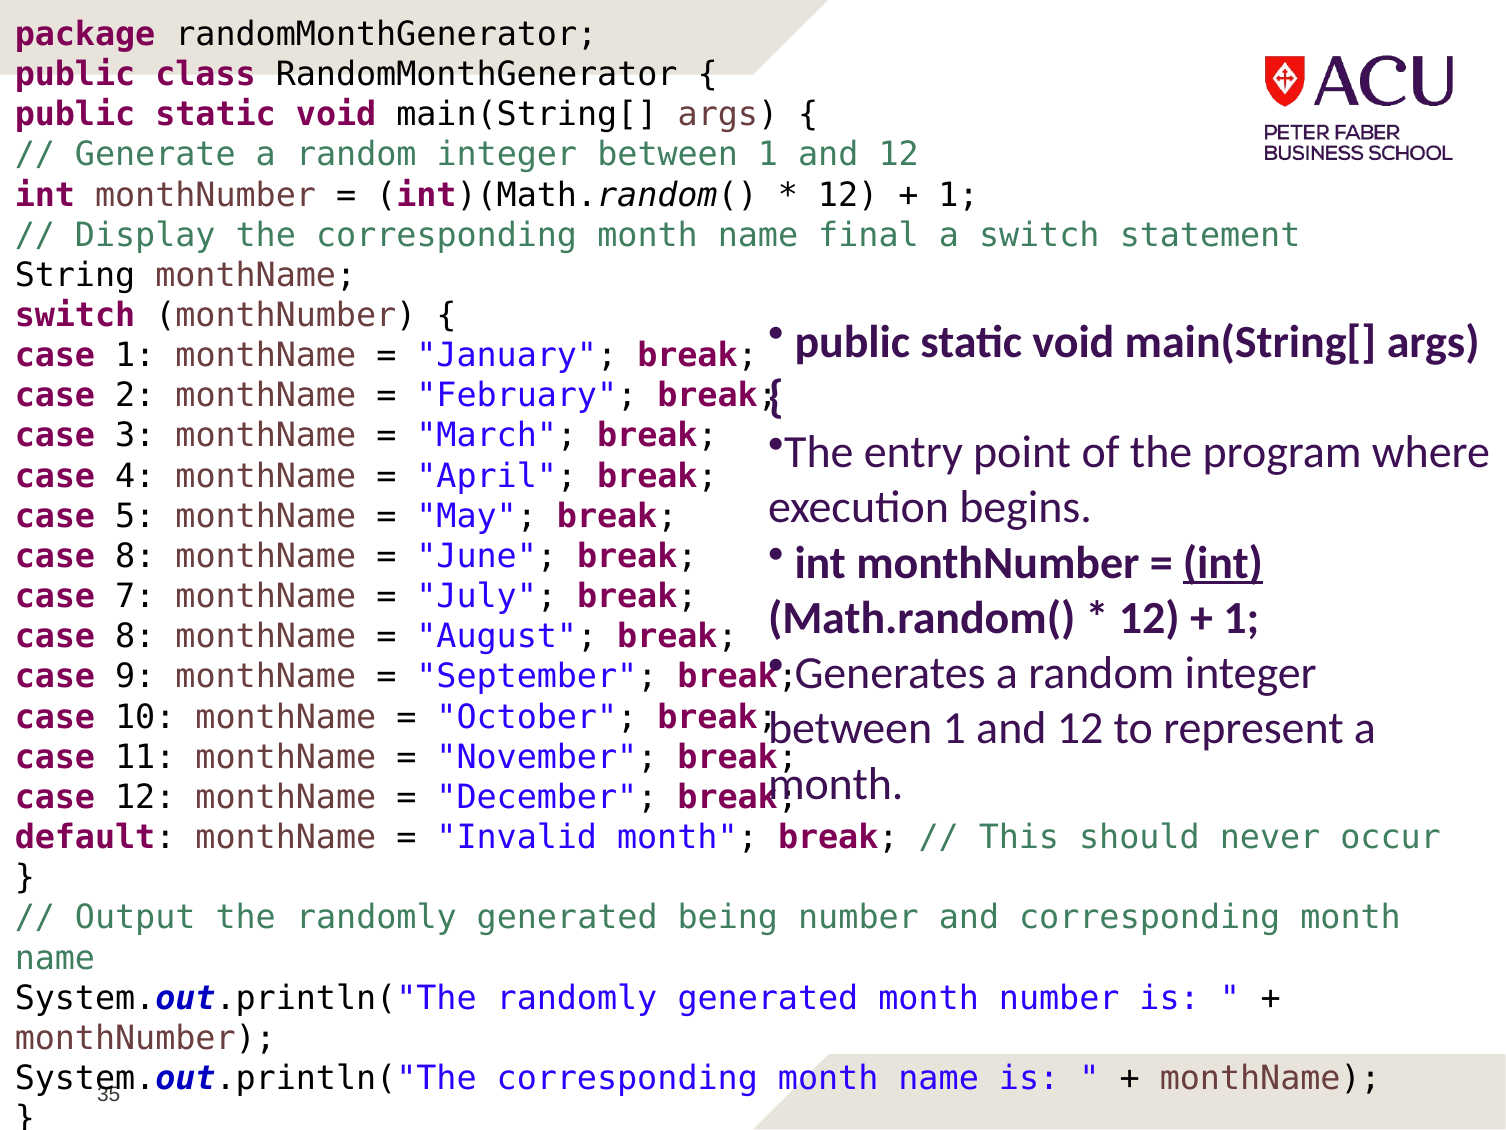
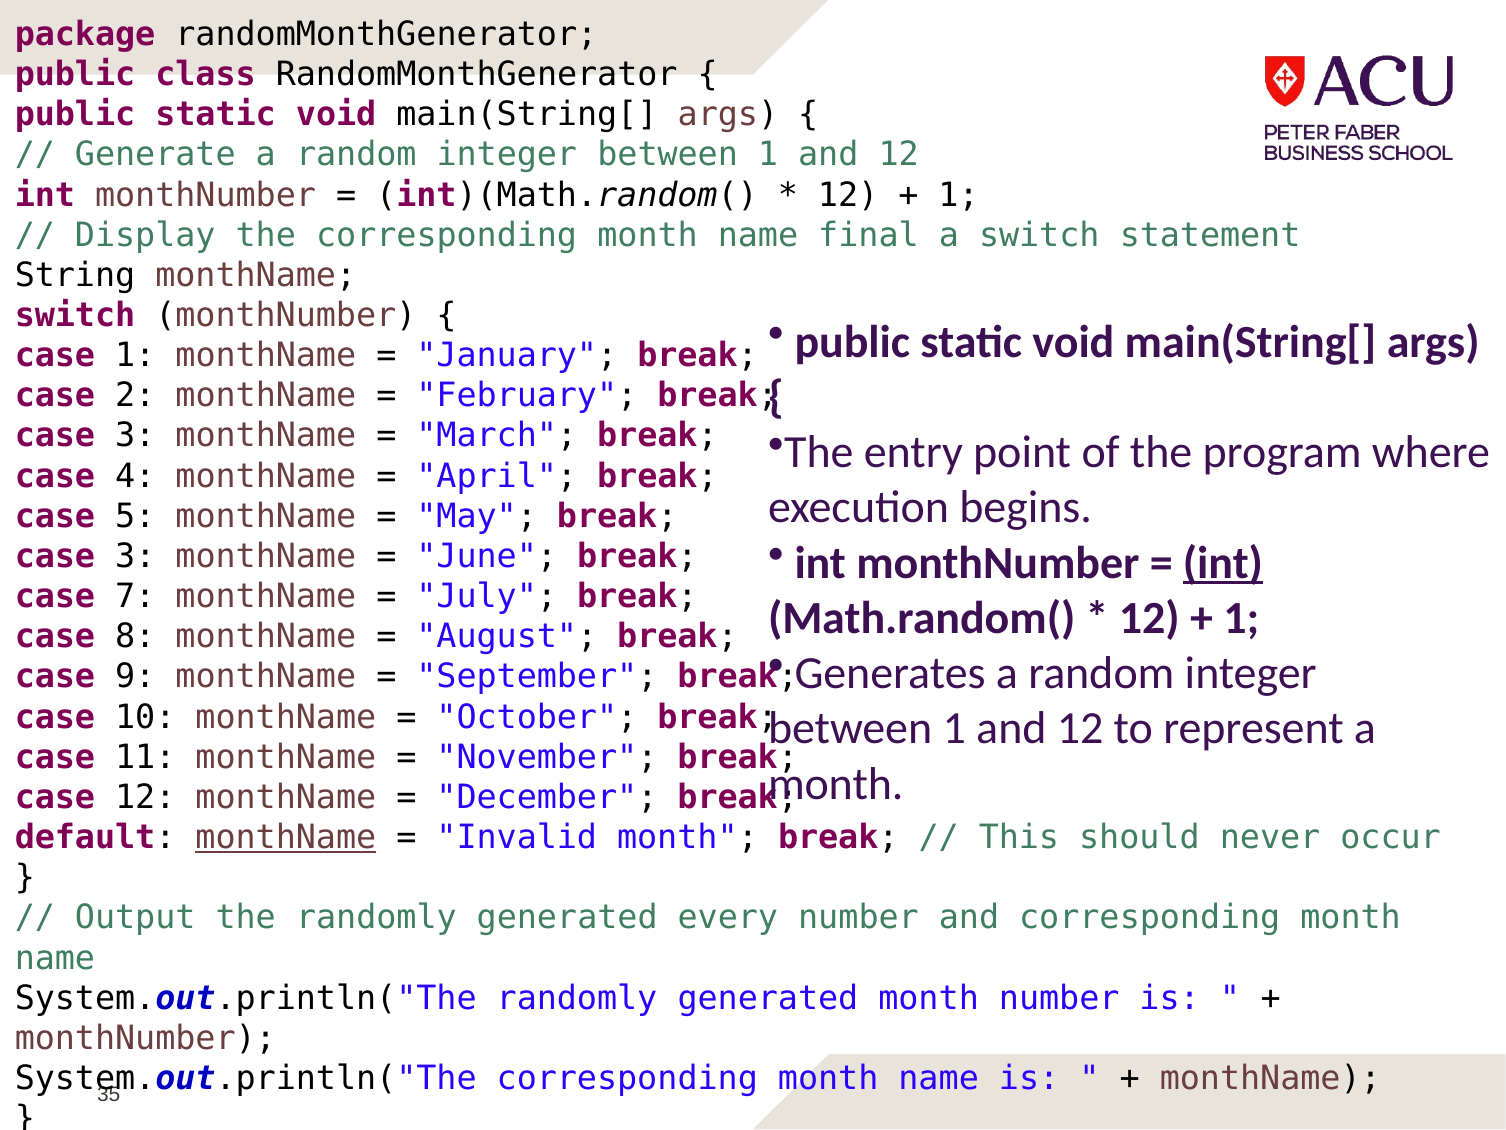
8 at (135, 556): 8 -> 3
monthName at (286, 837) underline: none -> present
being: being -> every
